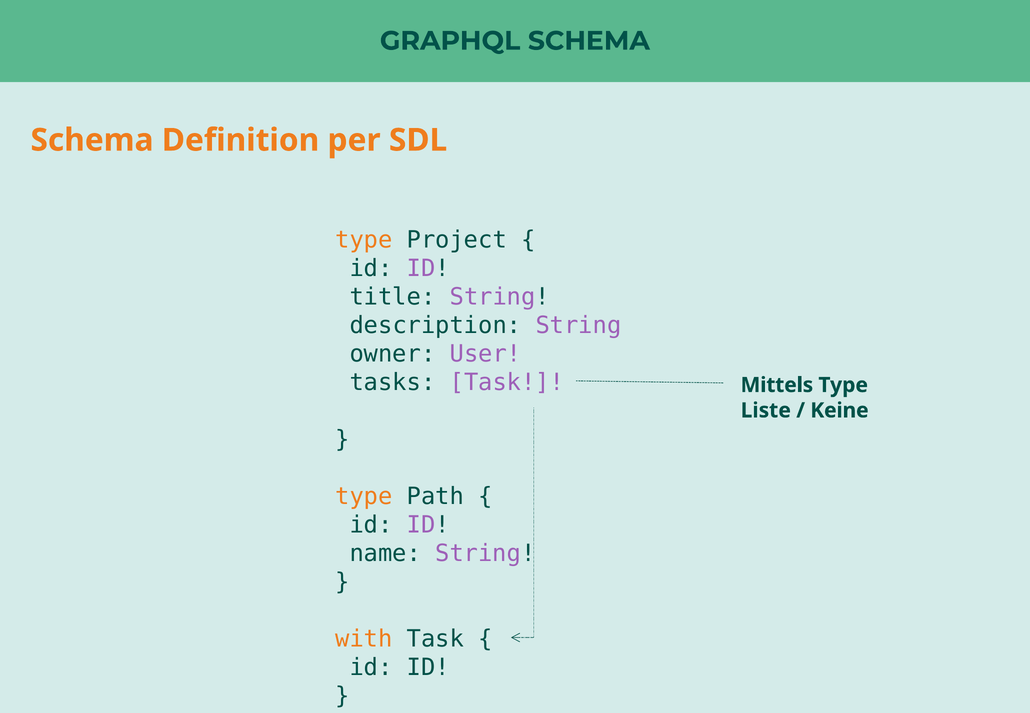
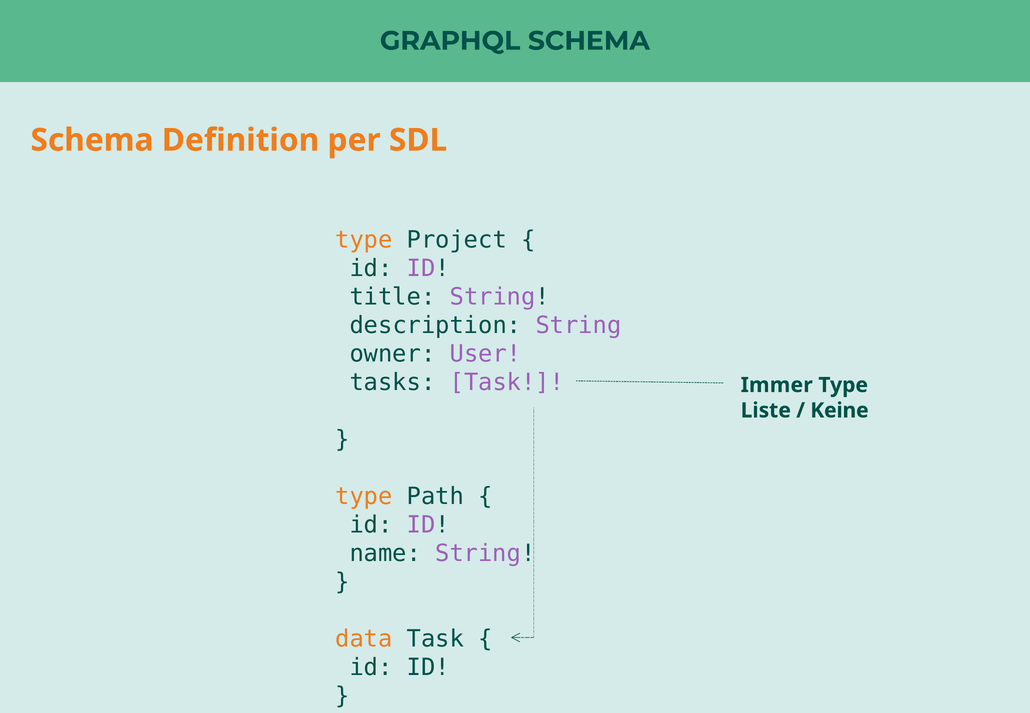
Mittels: Mittels -> Immer
with: with -> data
